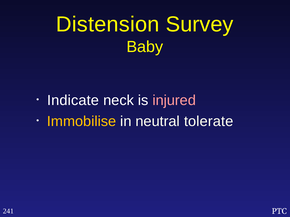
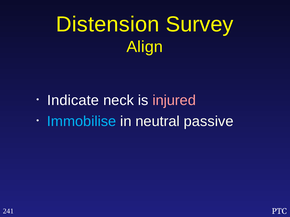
Baby: Baby -> Align
Immobilise colour: yellow -> light blue
tolerate: tolerate -> passive
